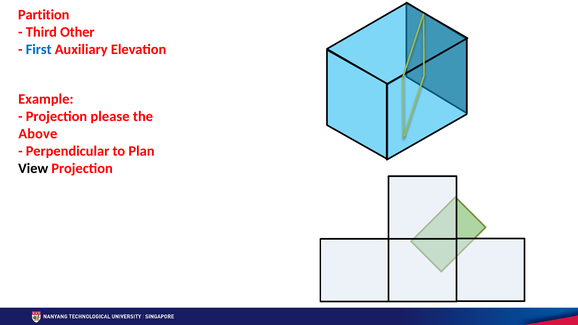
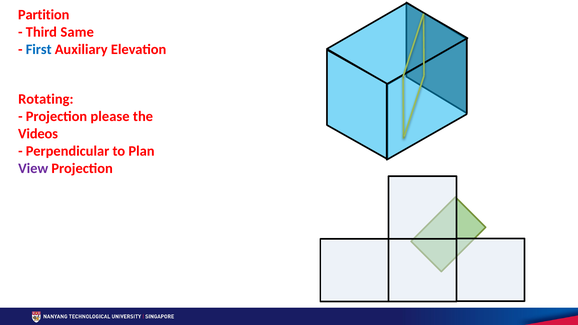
Other: Other -> Same
Example: Example -> Rotating
Above: Above -> Videos
View colour: black -> purple
